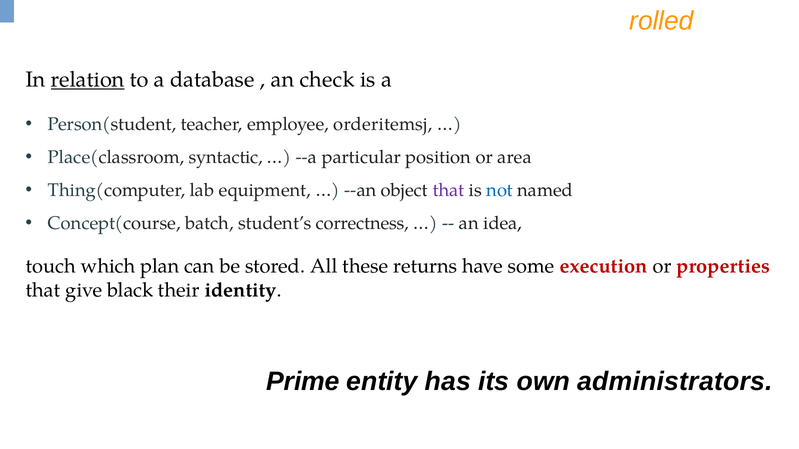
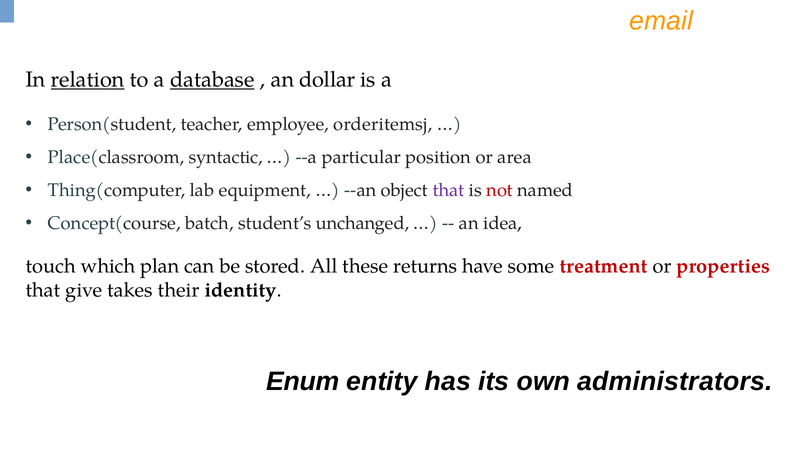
rolled: rolled -> email
database underline: none -> present
check: check -> dollar
not colour: blue -> red
correctness: correctness -> unchanged
execution: execution -> treatment
black: black -> takes
Prime: Prime -> Enum
